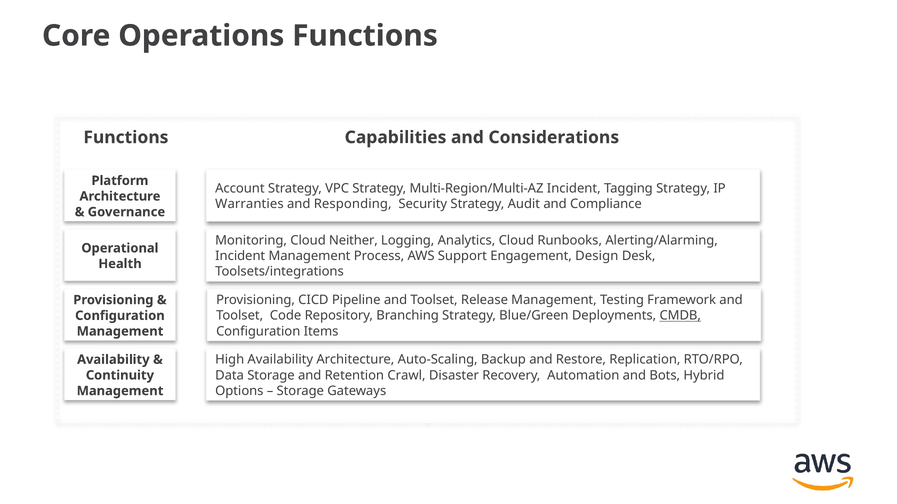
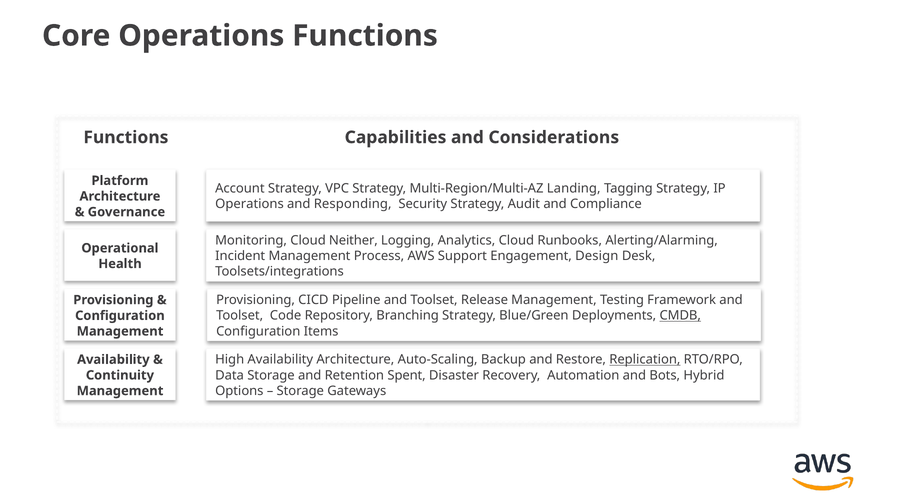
Multi-Region/Multi-AZ Incident: Incident -> Landing
Warranties at (249, 204): Warranties -> Operations
Replication underline: none -> present
Crawl: Crawl -> Spent
